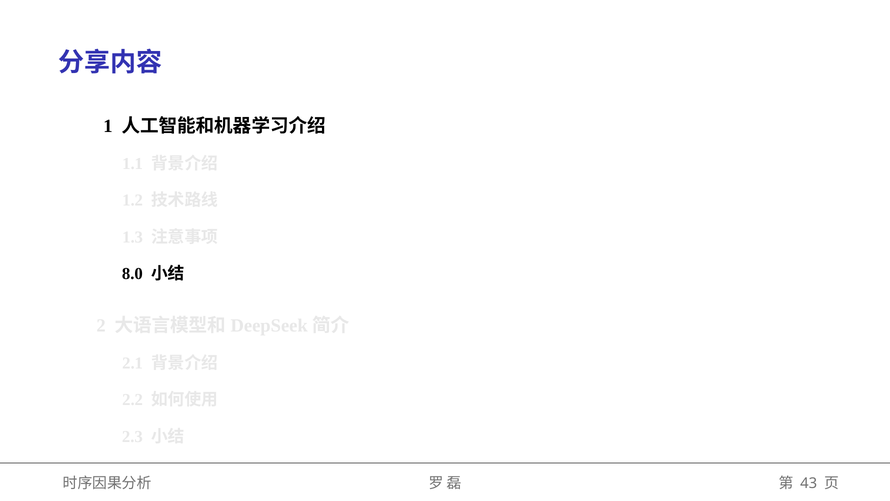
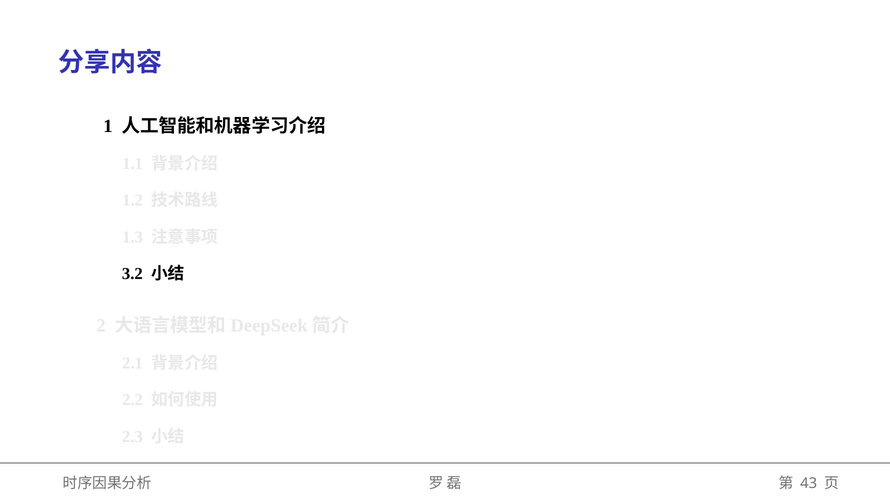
8.0: 8.0 -> 3.2
